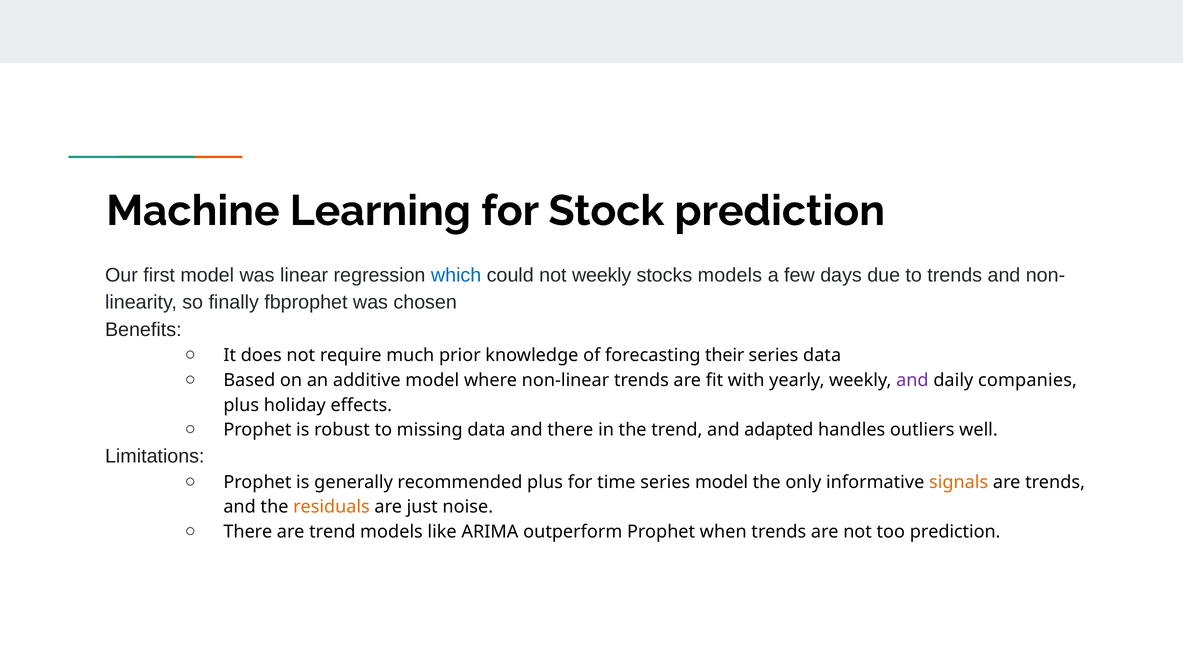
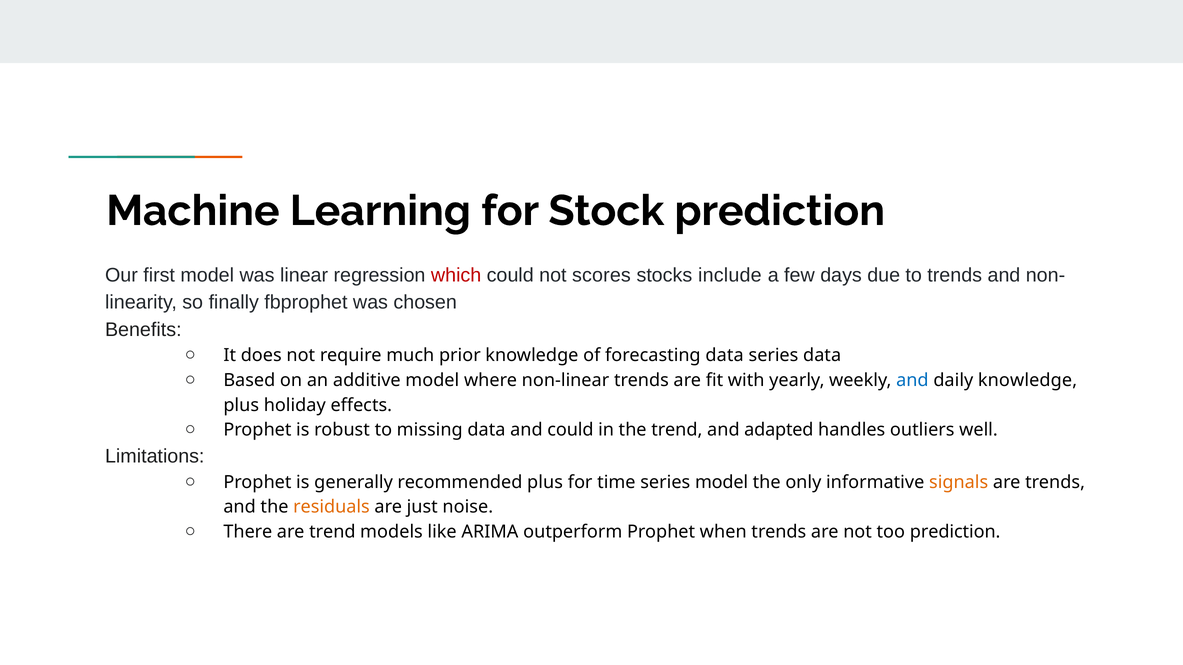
which colour: blue -> red
not weekly: weekly -> scores
stocks models: models -> include
forecasting their: their -> data
and at (912, 380) colour: purple -> blue
daily companies: companies -> knowledge
and there: there -> could
